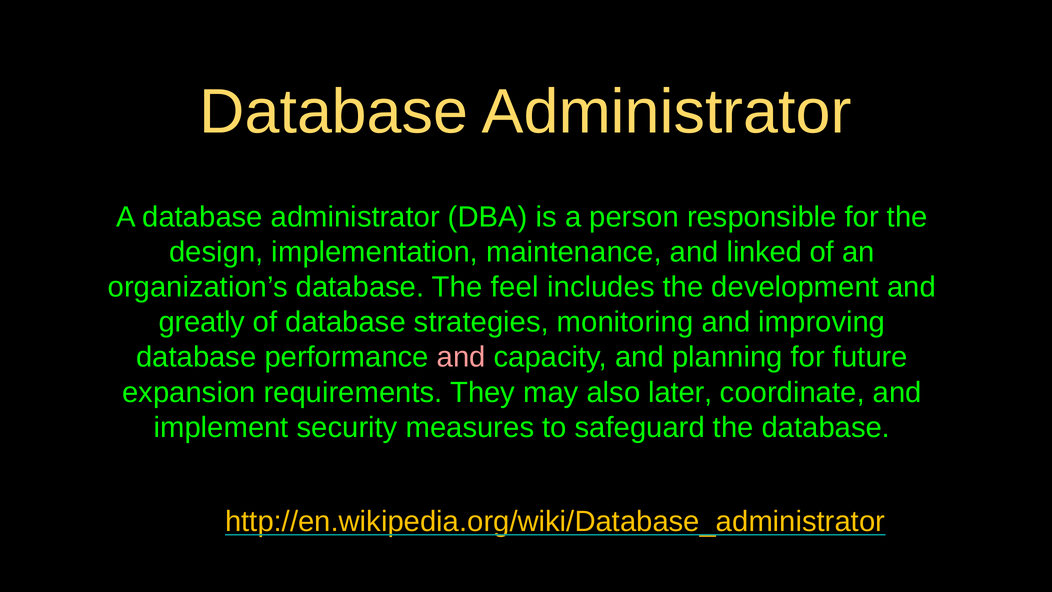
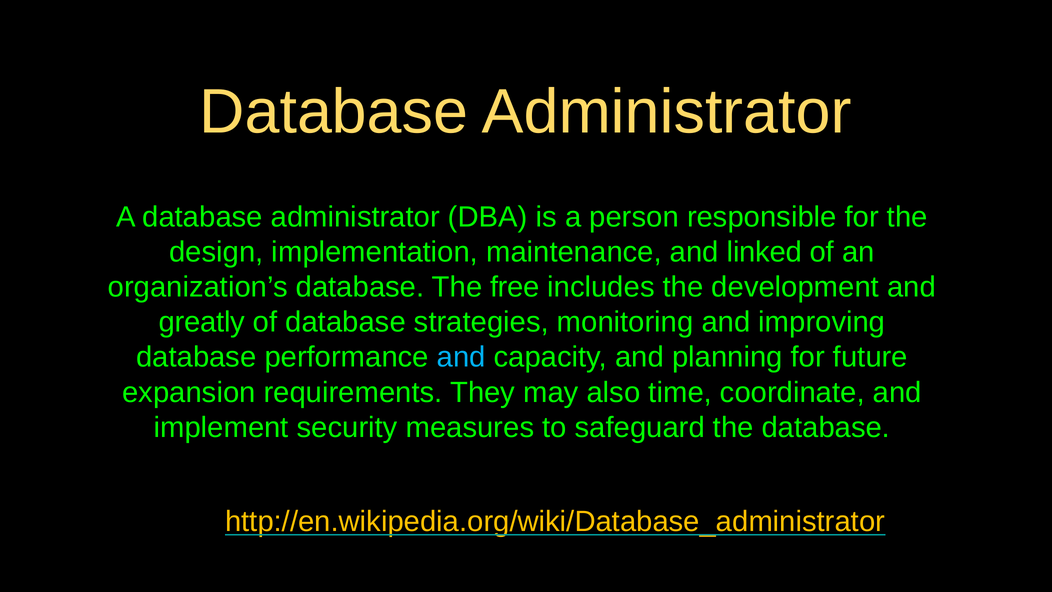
feel: feel -> free
and at (461, 357) colour: pink -> light blue
later: later -> time
